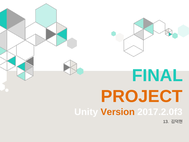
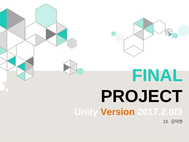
PROJECT colour: orange -> black
